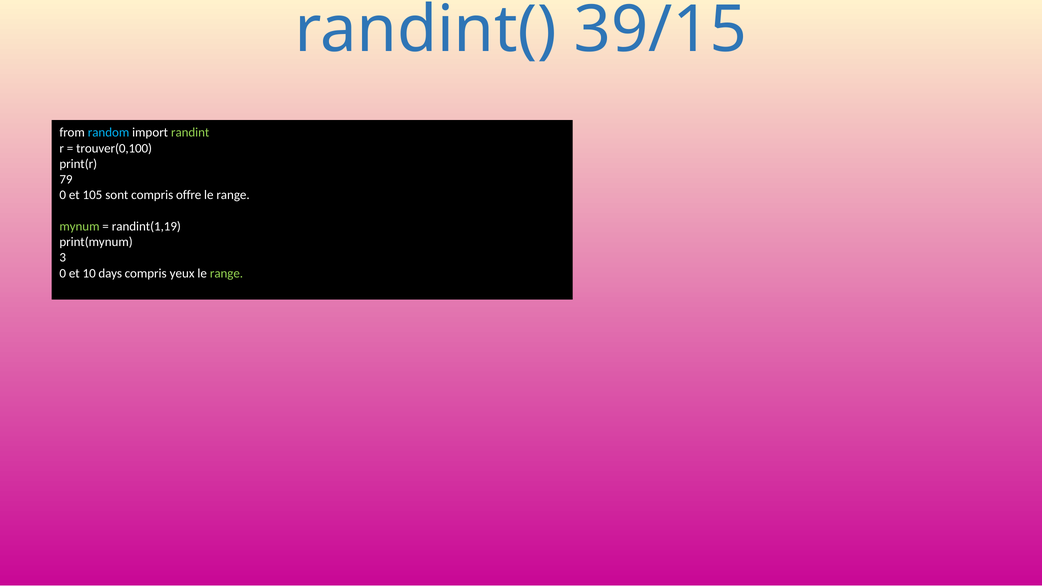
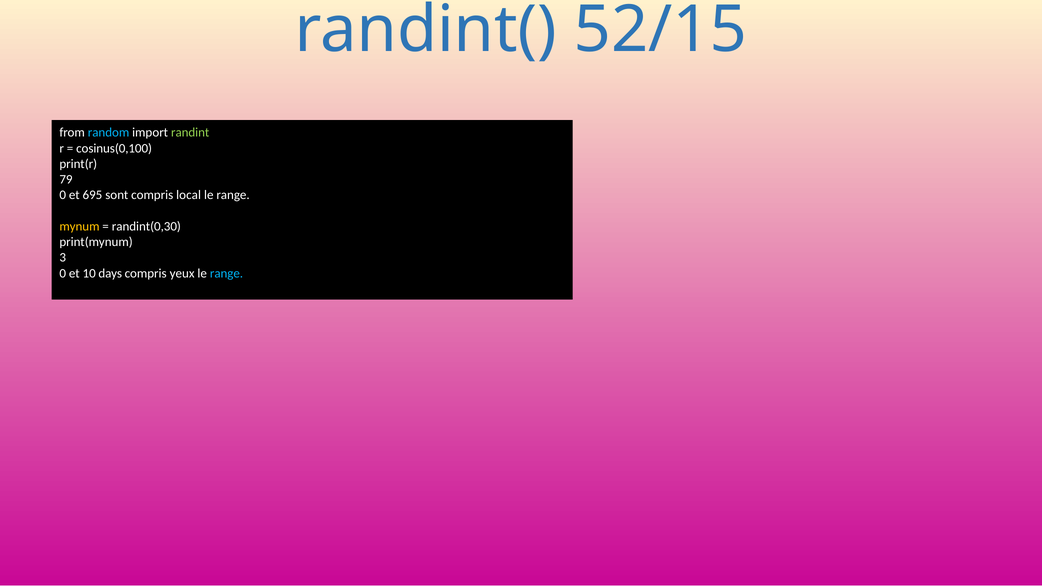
39/15: 39/15 -> 52/15
trouver(0,100: trouver(0,100 -> cosinus(0,100
105: 105 -> 695
offre: offre -> local
mynum colour: light green -> yellow
randint(1,19: randint(1,19 -> randint(0,30
range at (227, 273) colour: light green -> light blue
